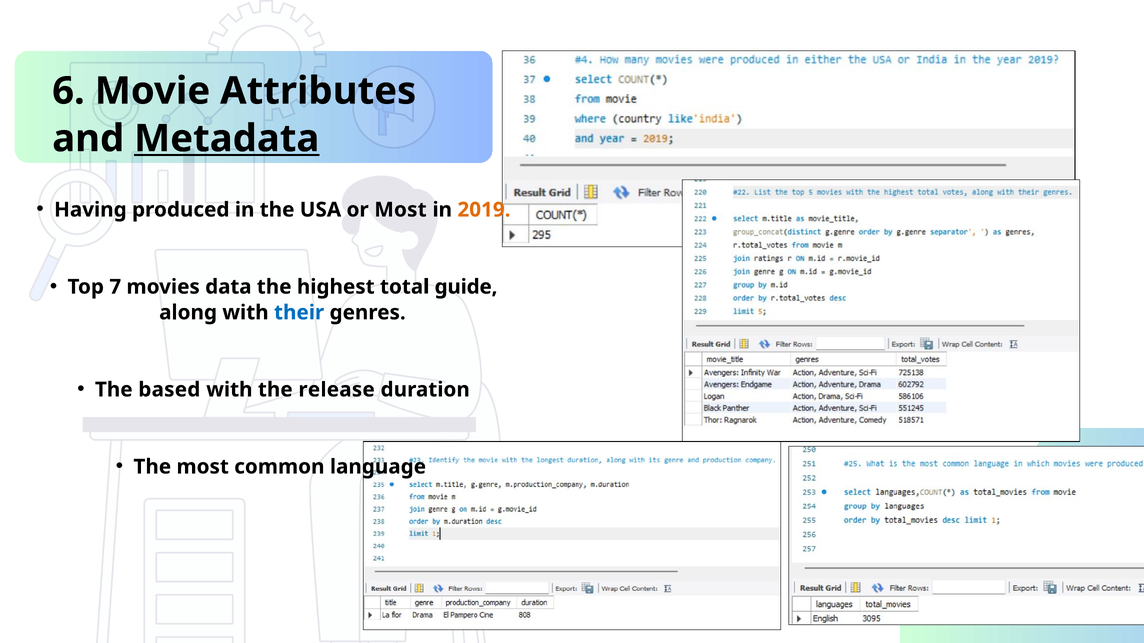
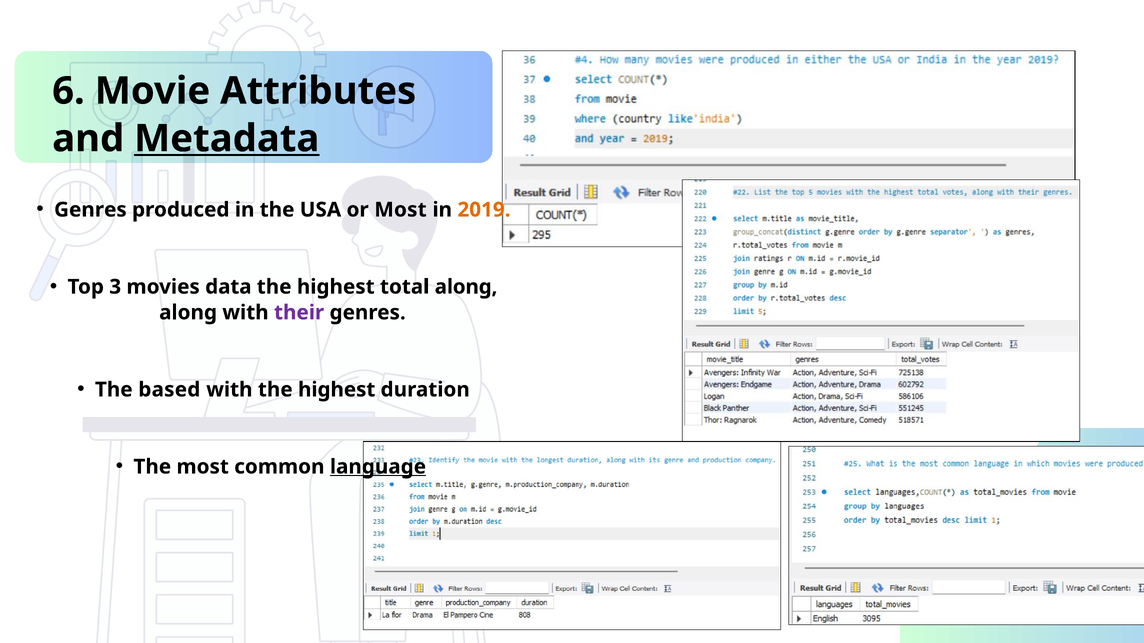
Having at (90, 210): Having -> Genres
7: 7 -> 3
total guide: guide -> along
their colour: blue -> purple
with the release: release -> highest
language underline: none -> present
